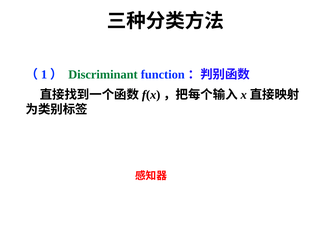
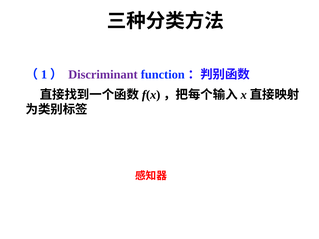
Discriminant colour: green -> purple
